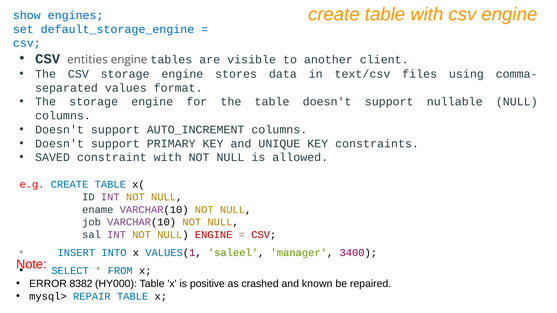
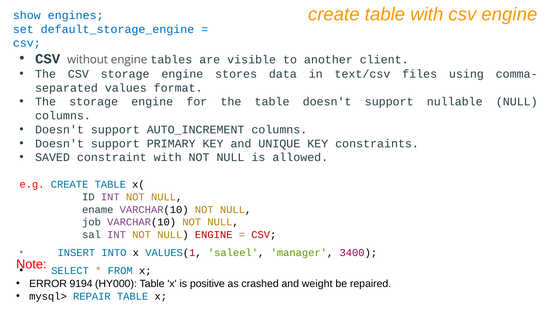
entities: entities -> without
8382: 8382 -> 9194
known: known -> weight
